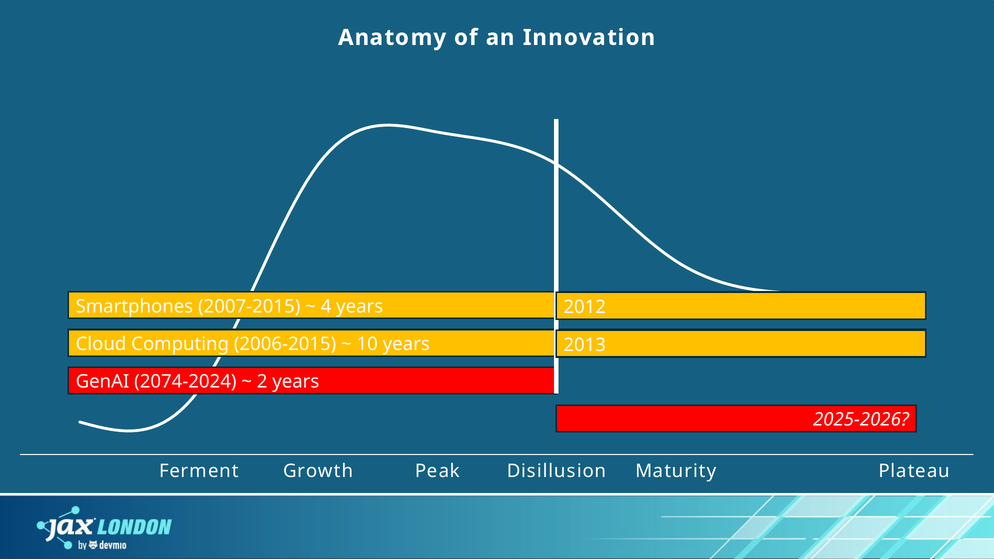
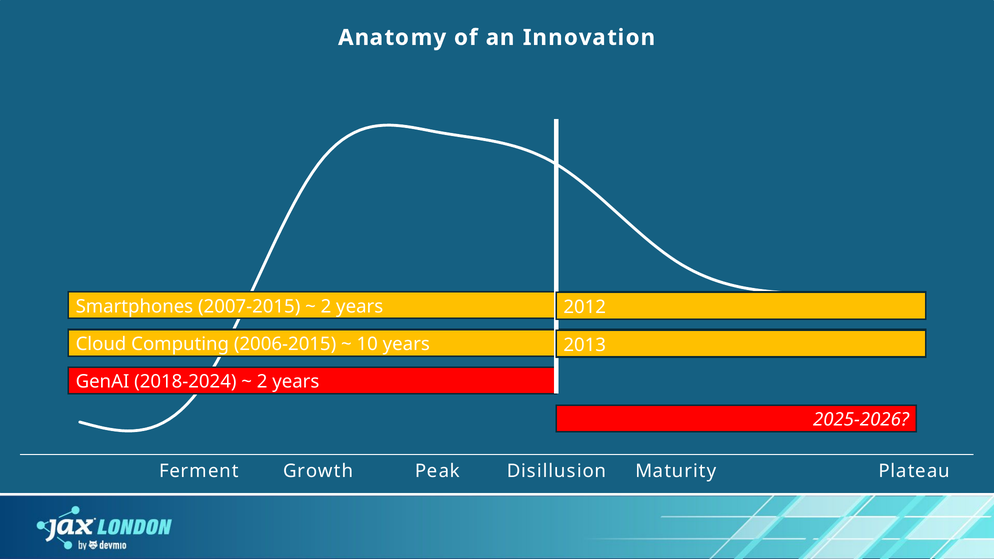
4 at (326, 307): 4 -> 2
2074-2024: 2074-2024 -> 2018-2024
